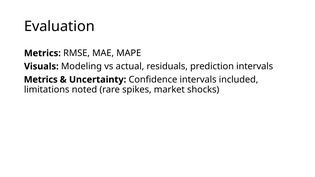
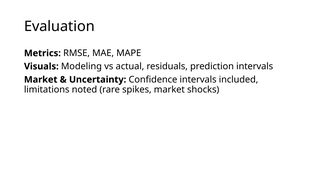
Metrics at (41, 80): Metrics -> Market
